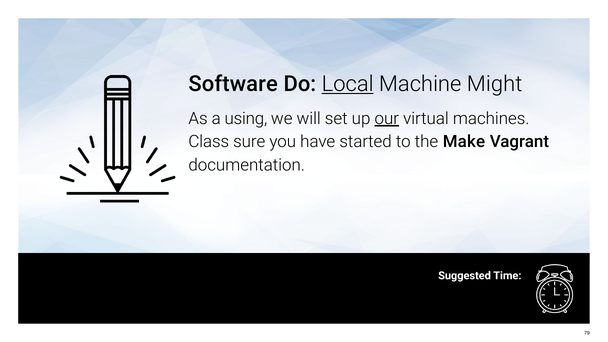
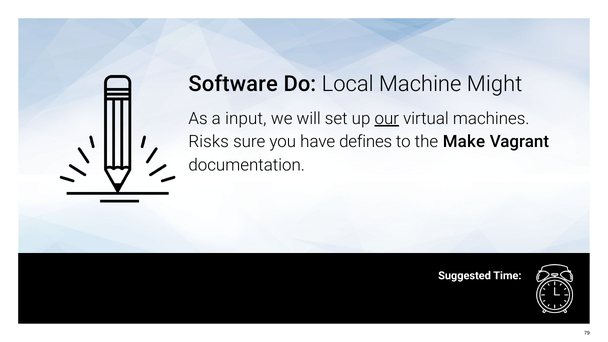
Local underline: present -> none
using: using -> input
Class: Class -> Risks
started: started -> defines
